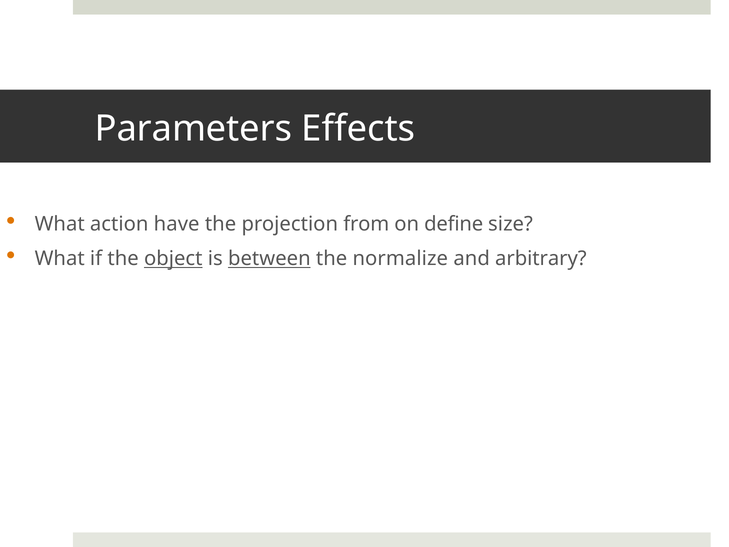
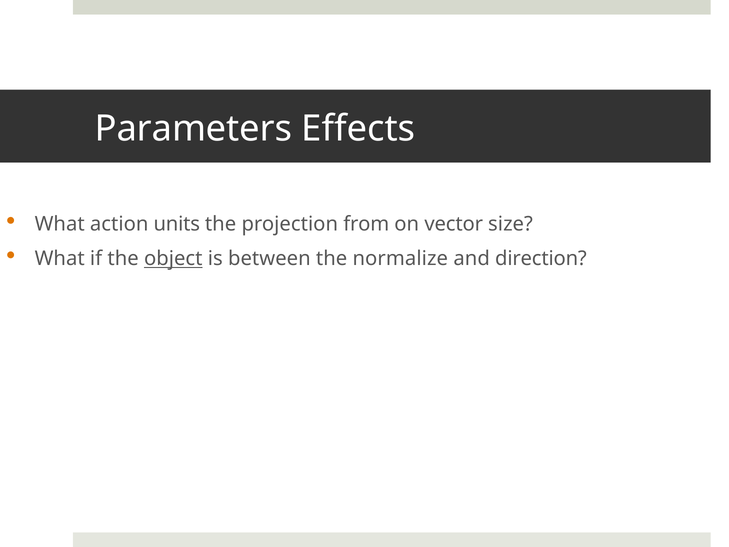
have: have -> units
define: define -> vector
between underline: present -> none
arbitrary: arbitrary -> direction
